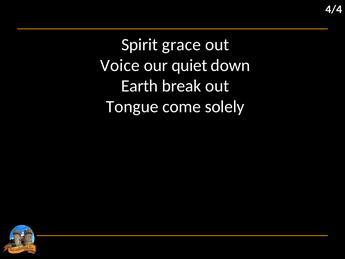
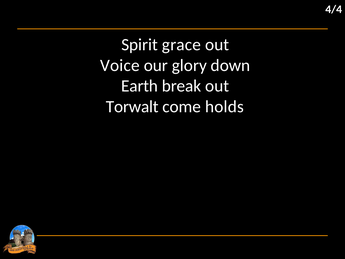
quiet: quiet -> glory
Tongue: Tongue -> Torwalt
solely: solely -> holds
